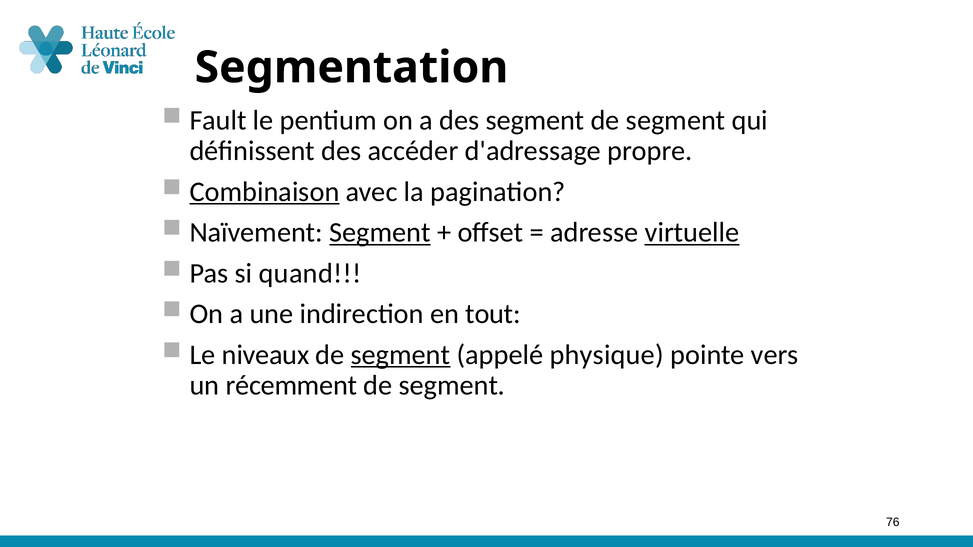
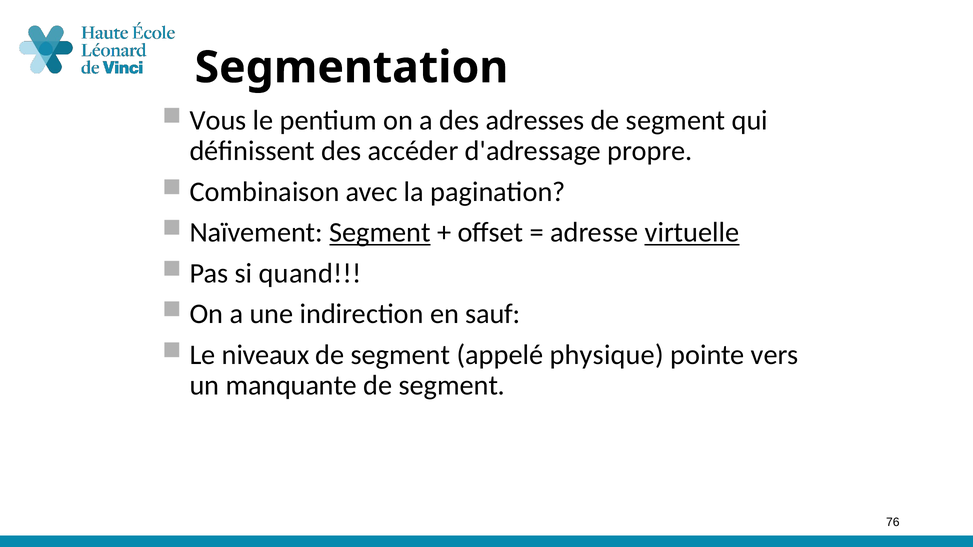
Fault: Fault -> Vous
des segment: segment -> adresses
Combinaison underline: present -> none
tout: tout -> sauf
segment at (401, 355) underline: present -> none
récemment: récemment -> manquante
